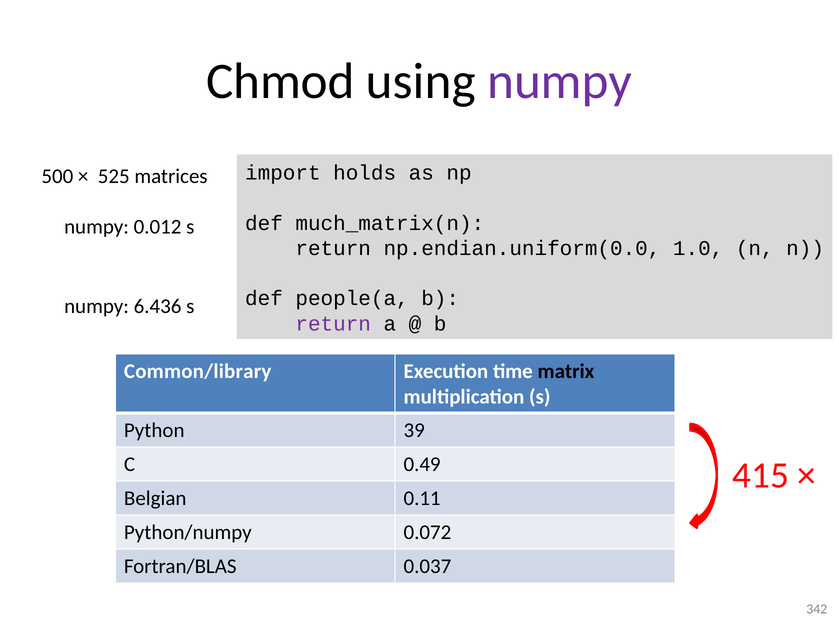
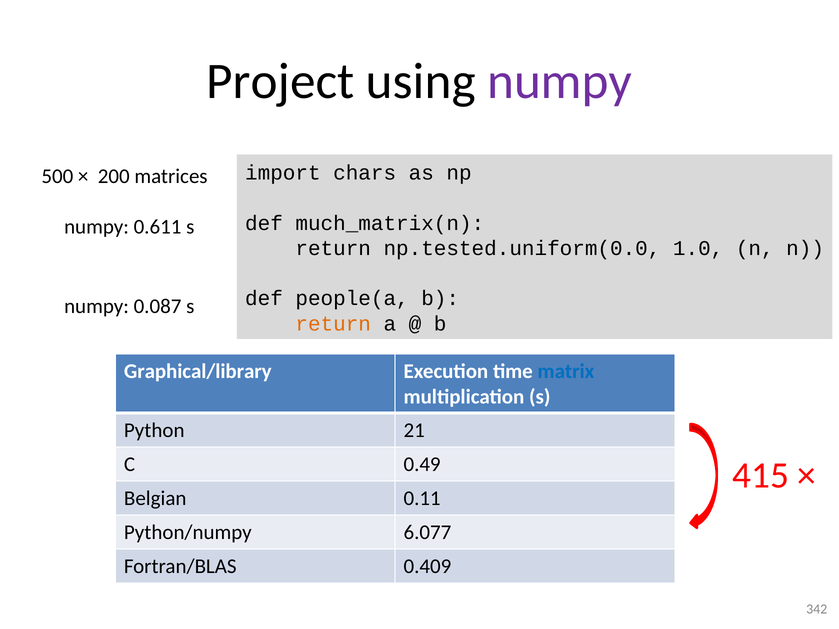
Chmod: Chmod -> Project
holds: holds -> chars
525: 525 -> 200
0.012: 0.012 -> 0.611
np.endian.uniform(0.0: np.endian.uniform(0.0 -> np.tested.uniform(0.0
6.436: 6.436 -> 0.087
return at (333, 324) colour: purple -> orange
Common/library: Common/library -> Graphical/library
matrix colour: black -> blue
39: 39 -> 21
0.072: 0.072 -> 6.077
0.037: 0.037 -> 0.409
